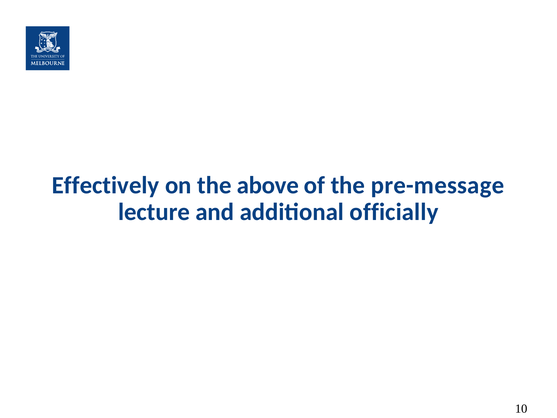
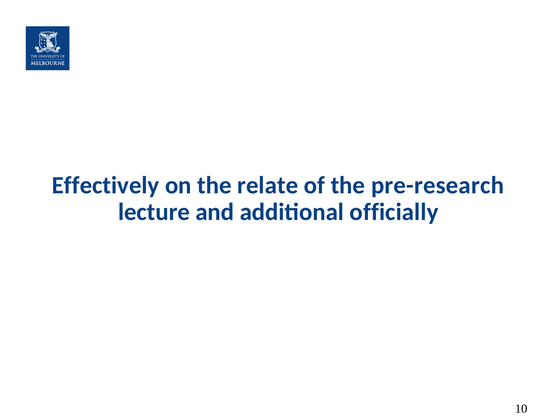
above: above -> relate
pre-message: pre-message -> pre-research
